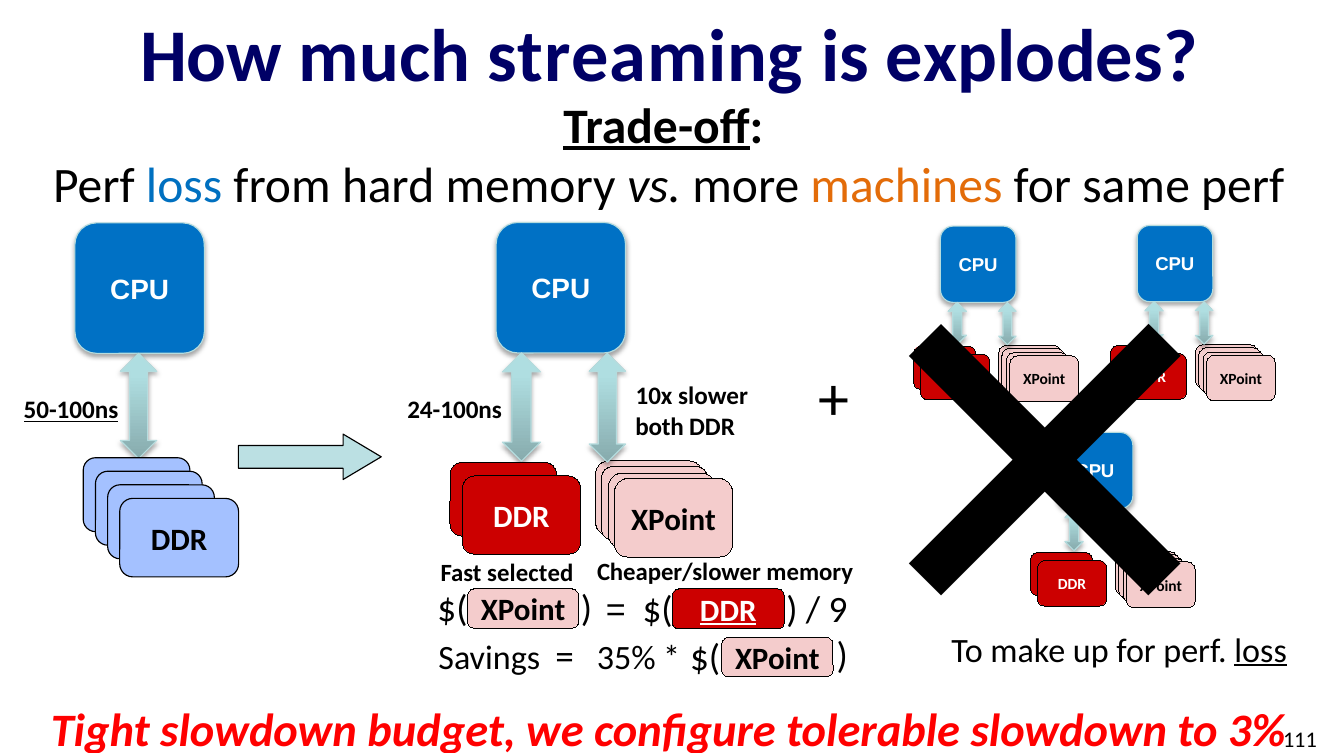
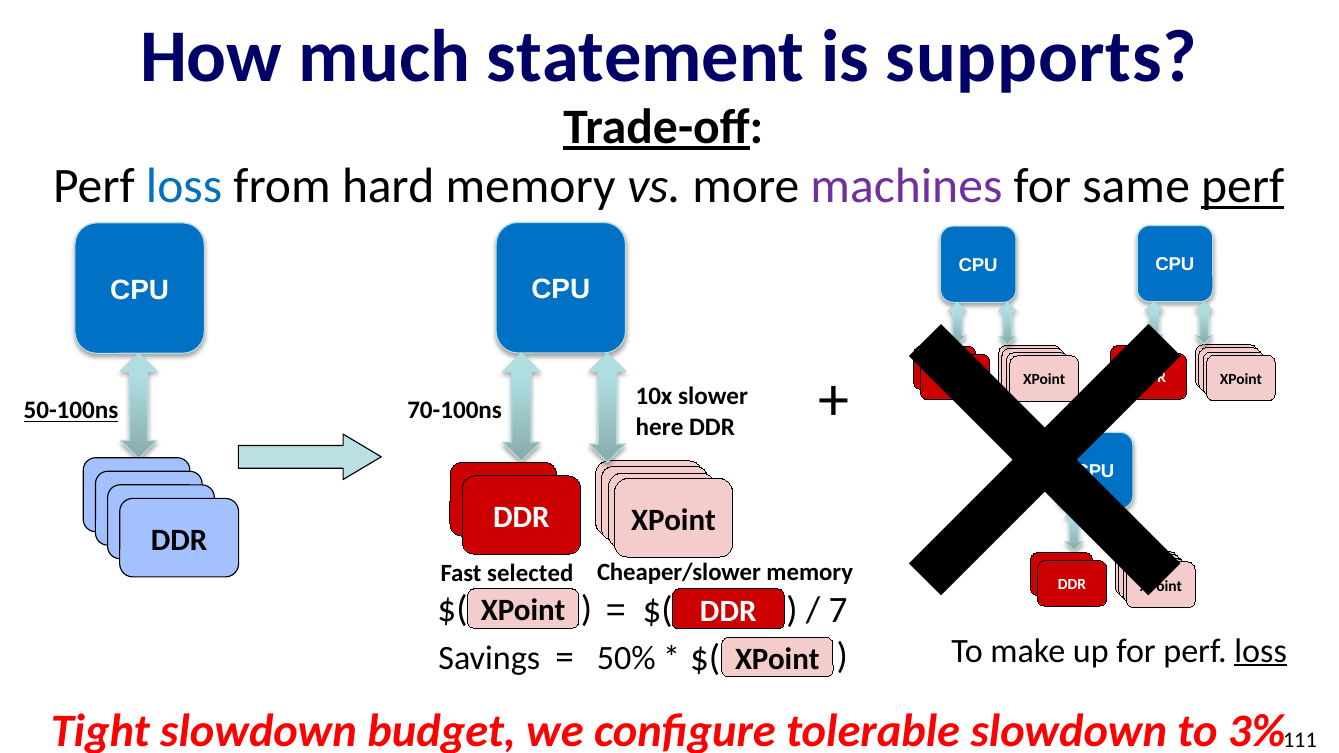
streaming: streaming -> statement
explodes: explodes -> supports
machines colour: orange -> purple
perf at (1243, 186) underline: none -> present
24-100ns: 24-100ns -> 70-100ns
both: both -> here
9: 9 -> 7
DDR at (728, 611) underline: present -> none
35%: 35% -> 50%
